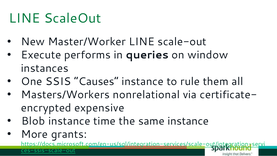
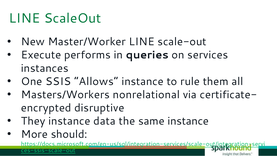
window: window -> services
Causes: Causes -> Allows
expensive: expensive -> disruptive
Blob: Blob -> They
time: time -> data
grants: grants -> should
